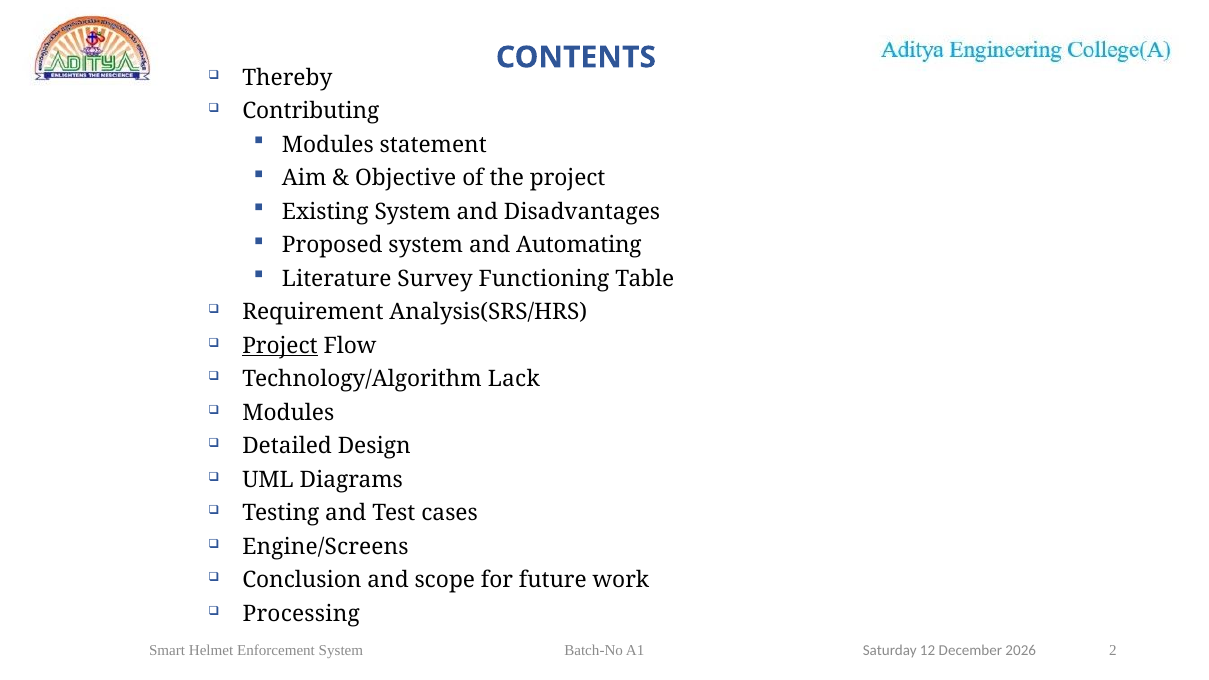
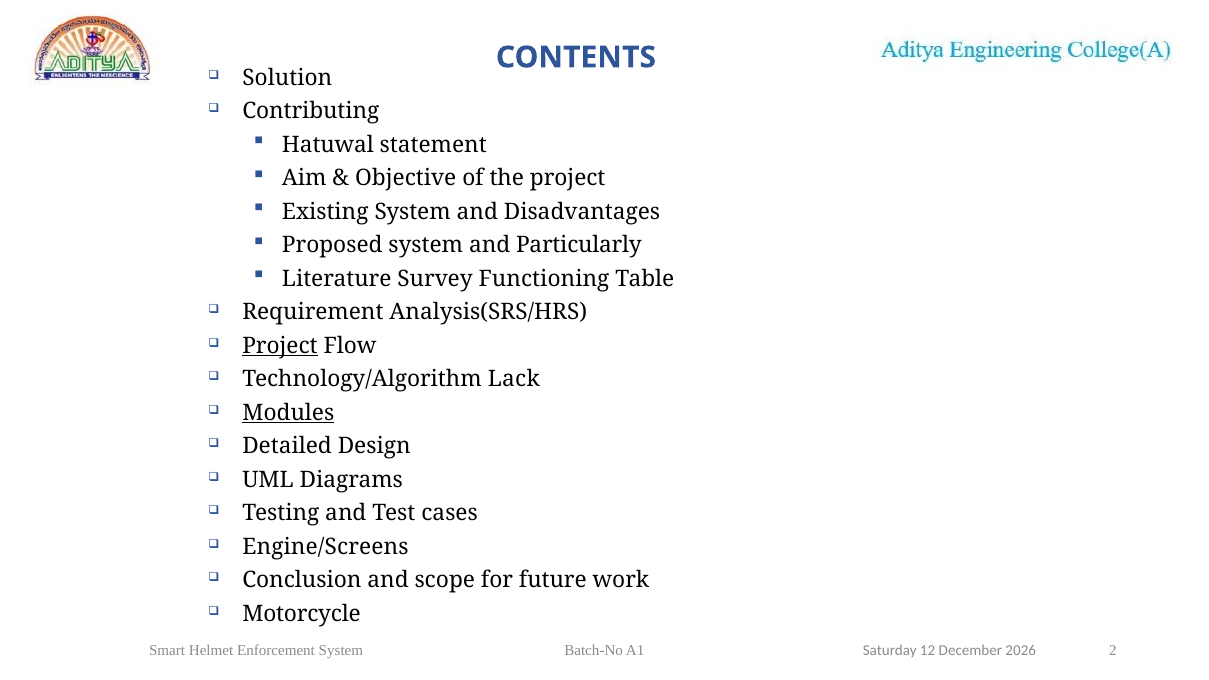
Thereby: Thereby -> Solution
Modules at (328, 145): Modules -> Hatuwal
Automating: Automating -> Particularly
Modules at (288, 413) underline: none -> present
Processing: Processing -> Motorcycle
